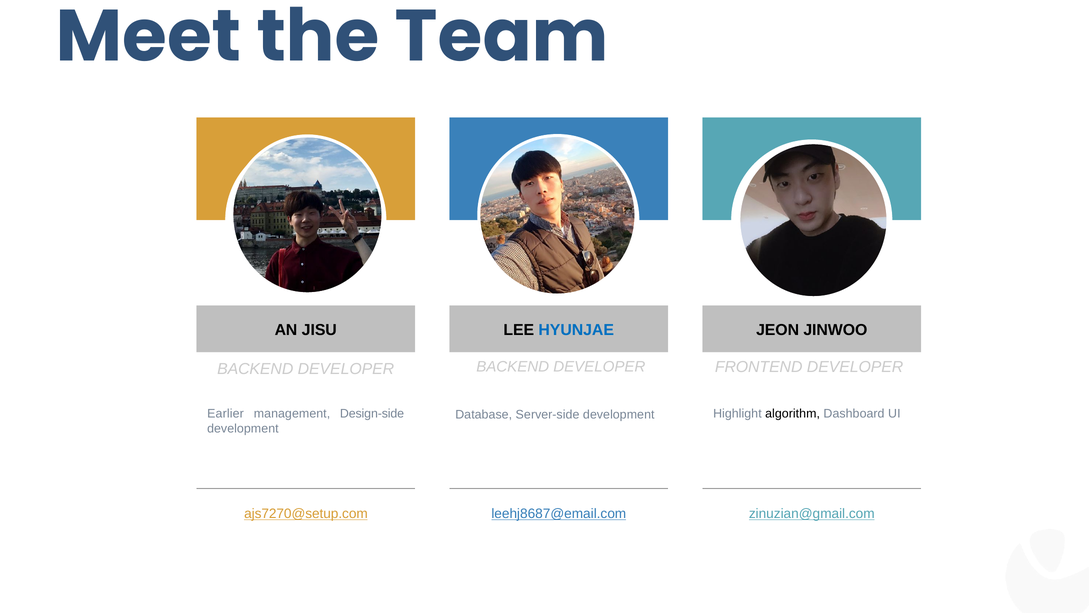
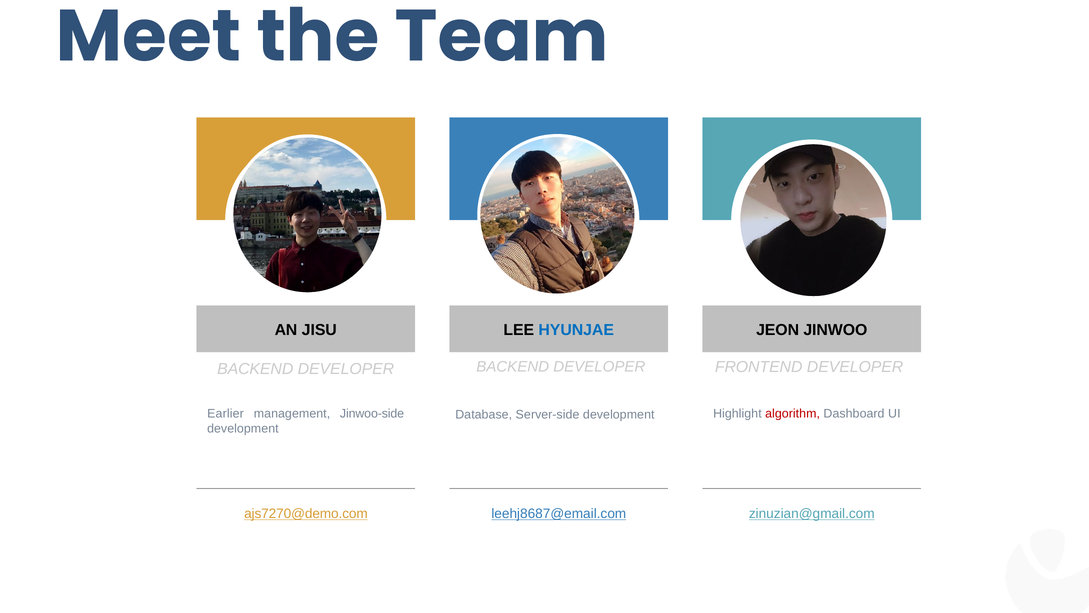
Design-side: Design-side -> Jinwoo-side
algorithm colour: black -> red
ajs7270@setup.com: ajs7270@setup.com -> ajs7270@demo.com
